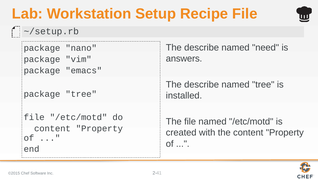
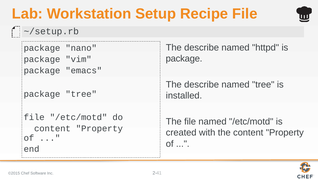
need: need -> httpd
answers at (184, 59): answers -> package
